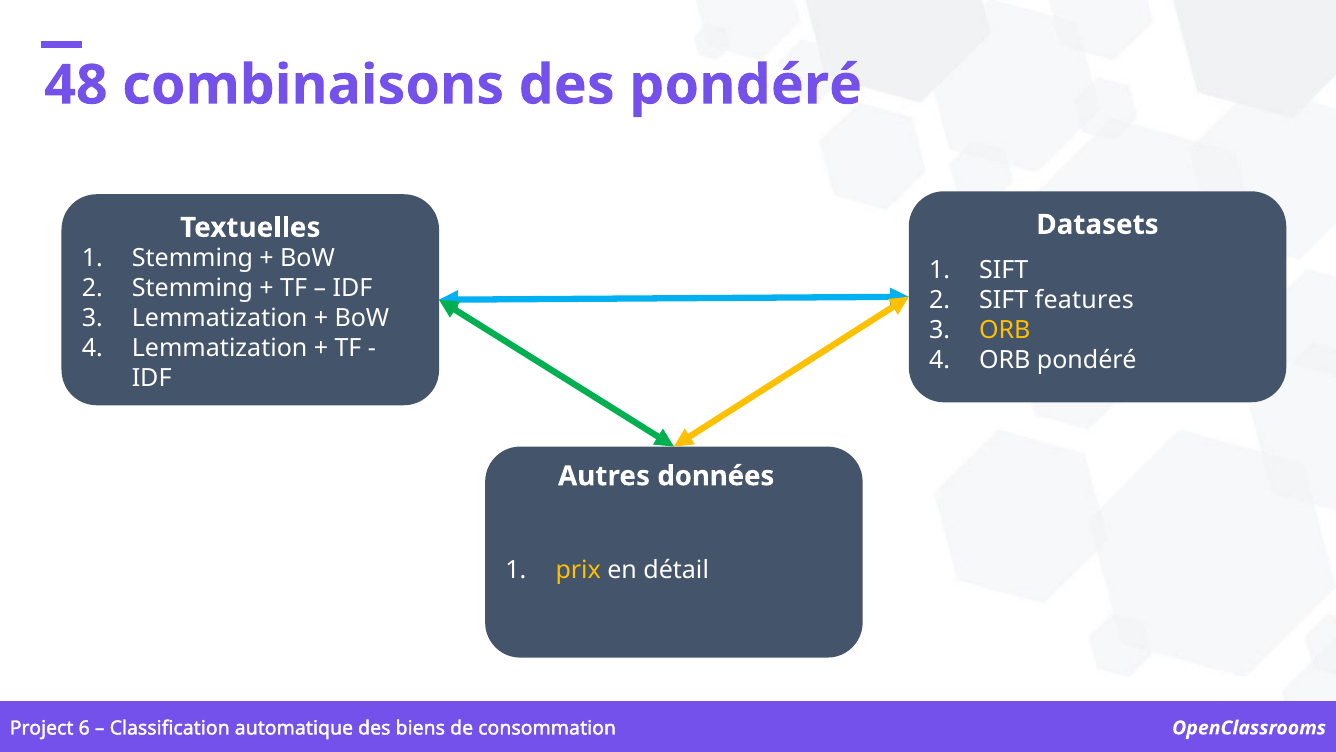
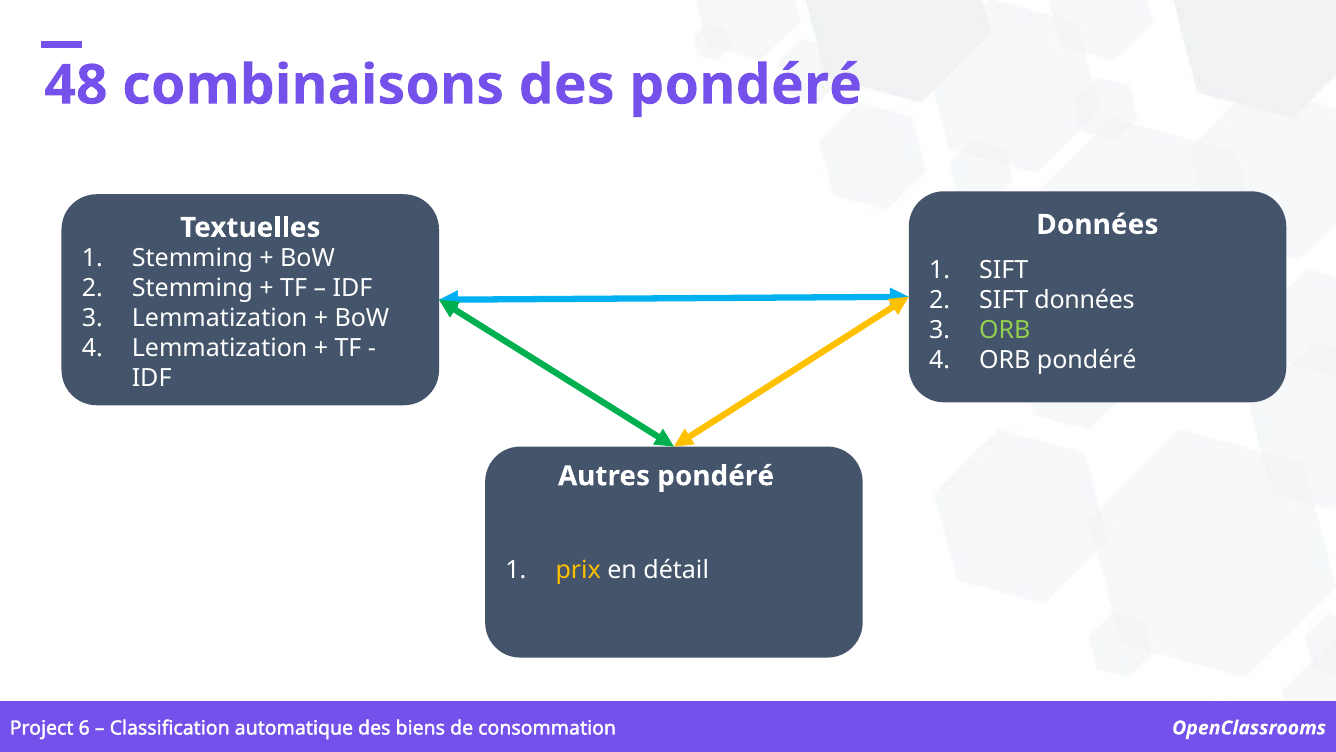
Datasets at (1097, 225): Datasets -> Données
SIFT features: features -> données
ORB at (1005, 330) colour: yellow -> light green
Autres données: données -> pondéré
